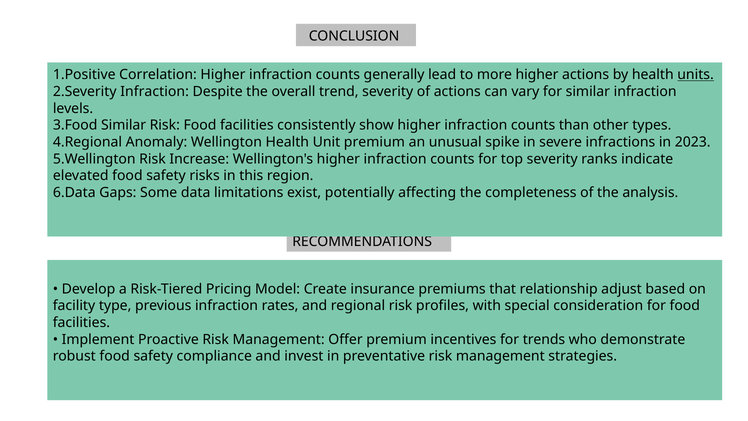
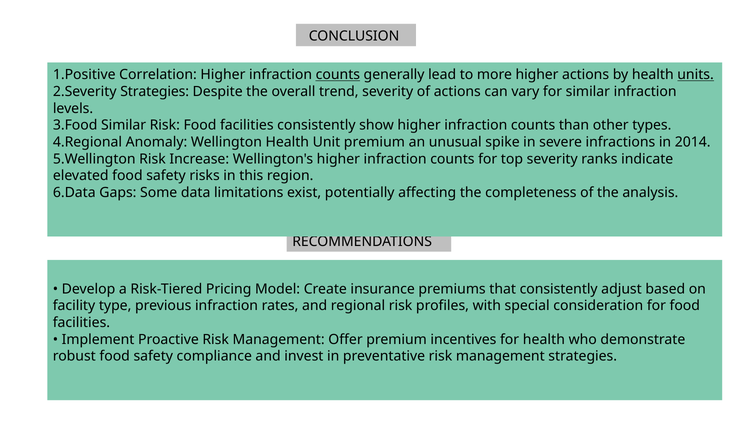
counts at (338, 75) underline: none -> present
Infraction at (155, 91): Infraction -> Strategies
2023: 2023 -> 2014
that relationship: relationship -> consistently
for trends: trends -> health
